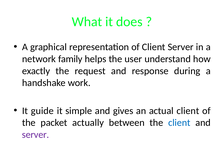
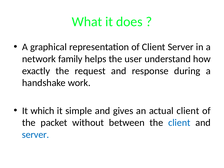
guide: guide -> which
actually: actually -> without
server at (36, 135) colour: purple -> blue
